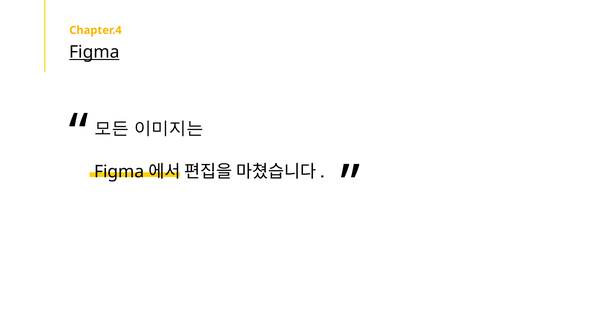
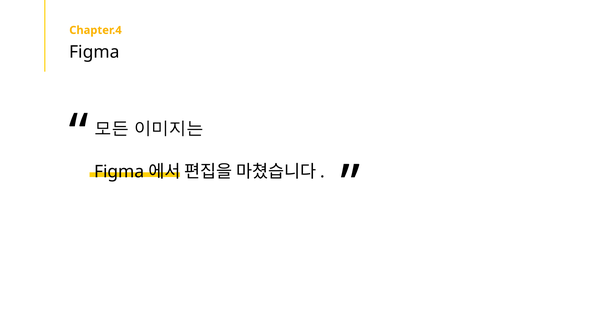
Figma at (94, 52) underline: present -> none
